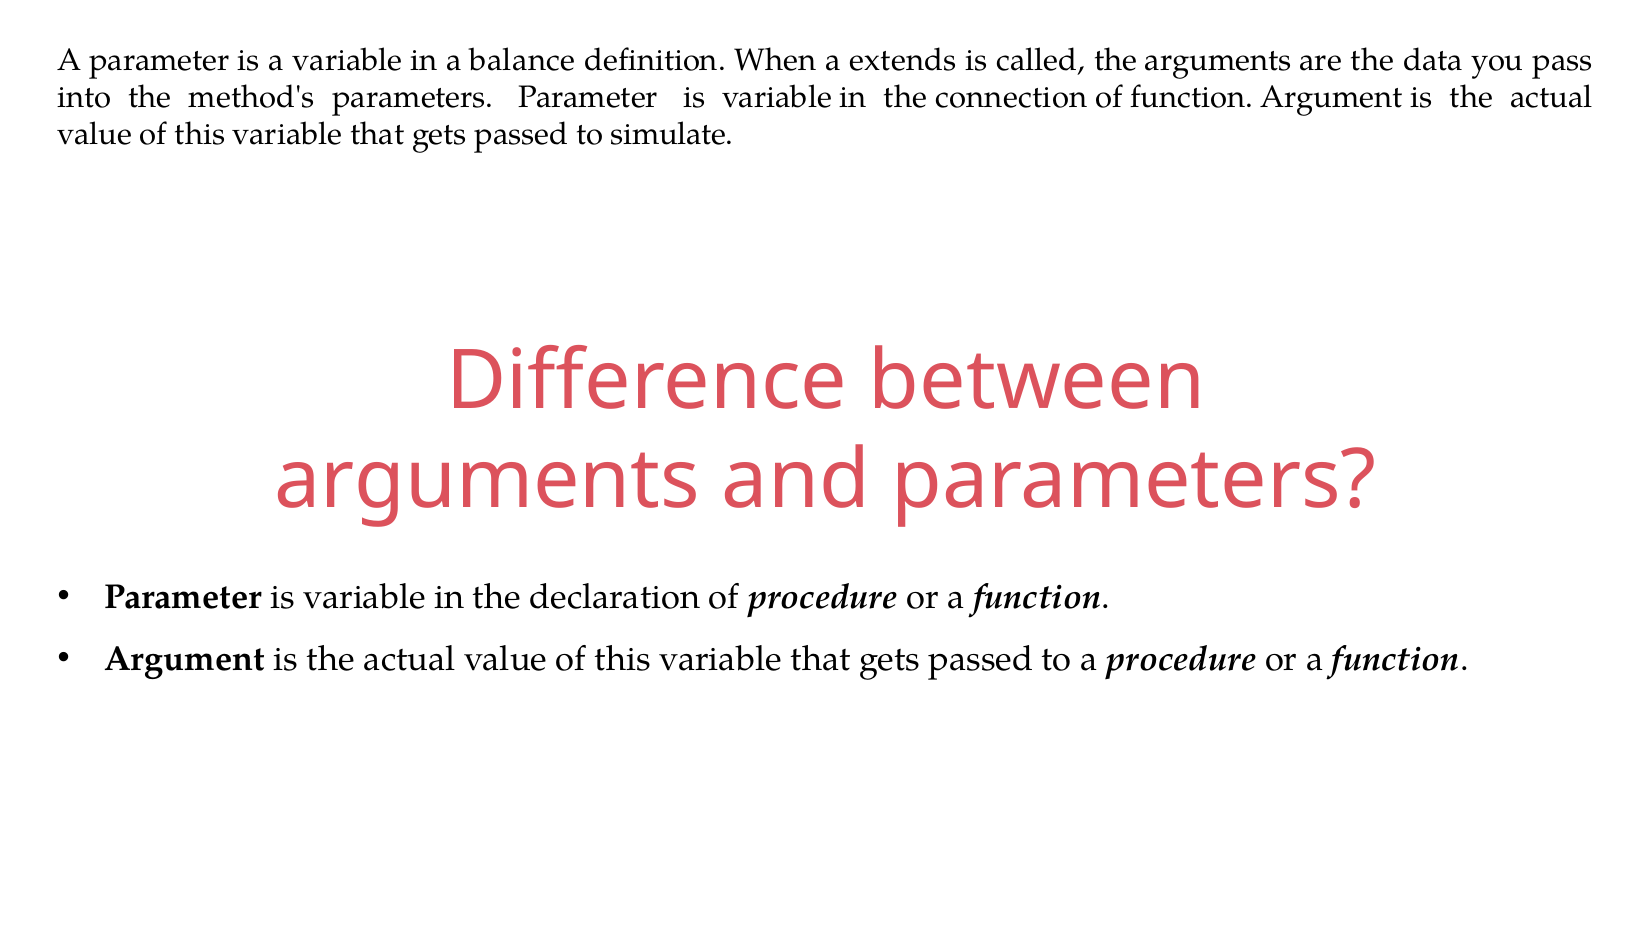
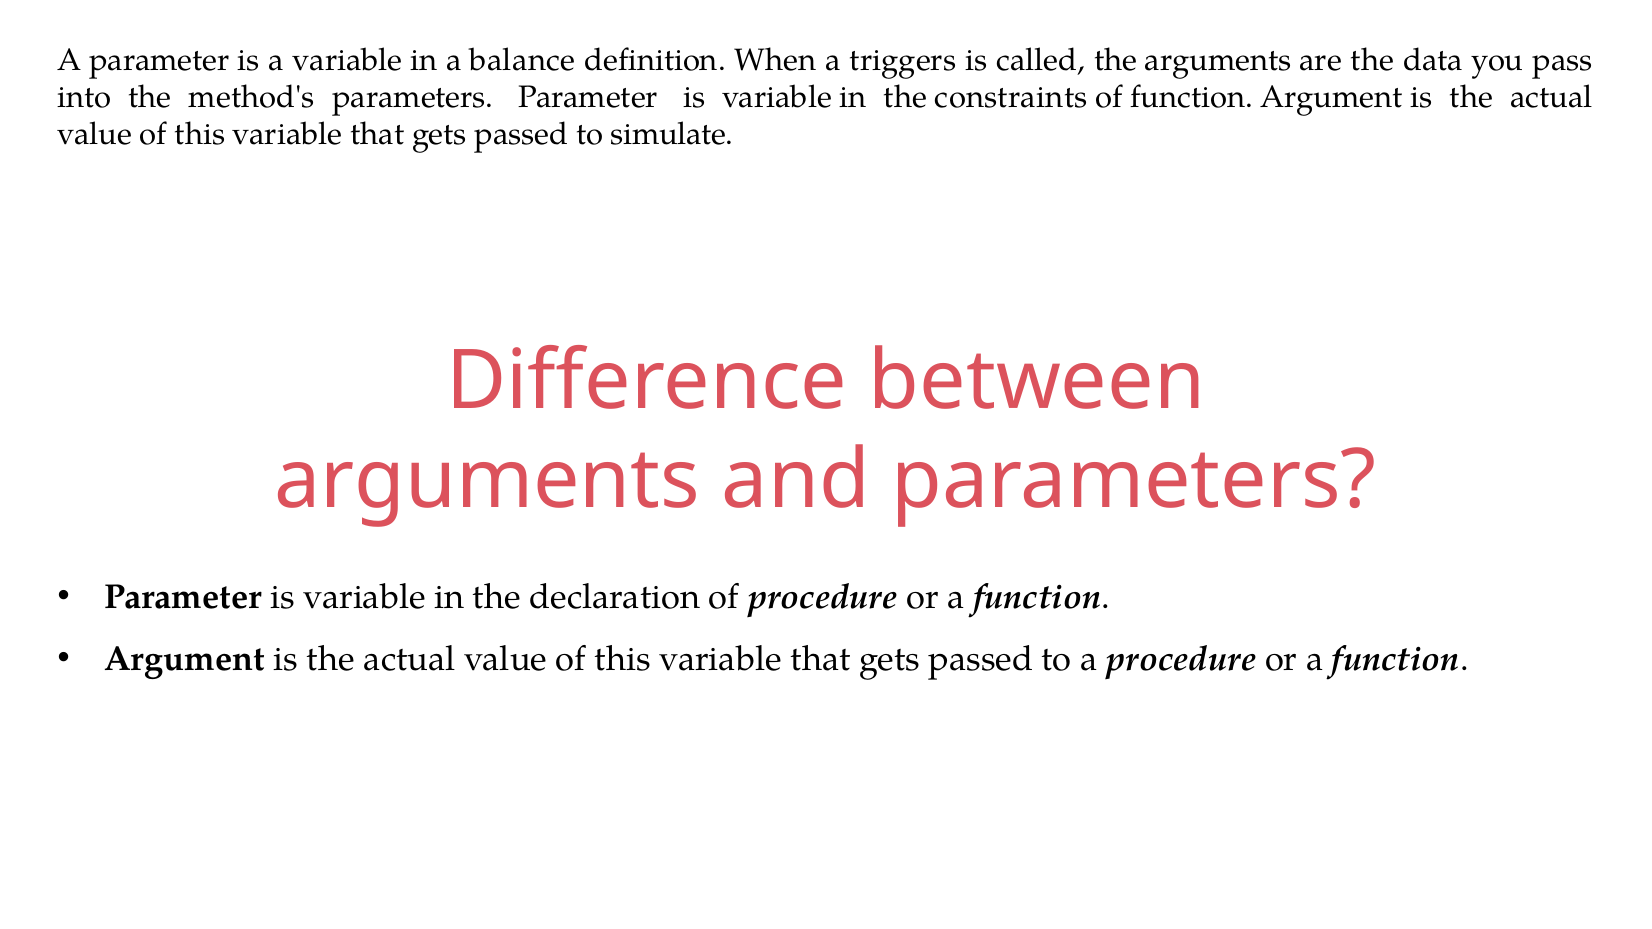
extends: extends -> triggers
connection: connection -> constraints
